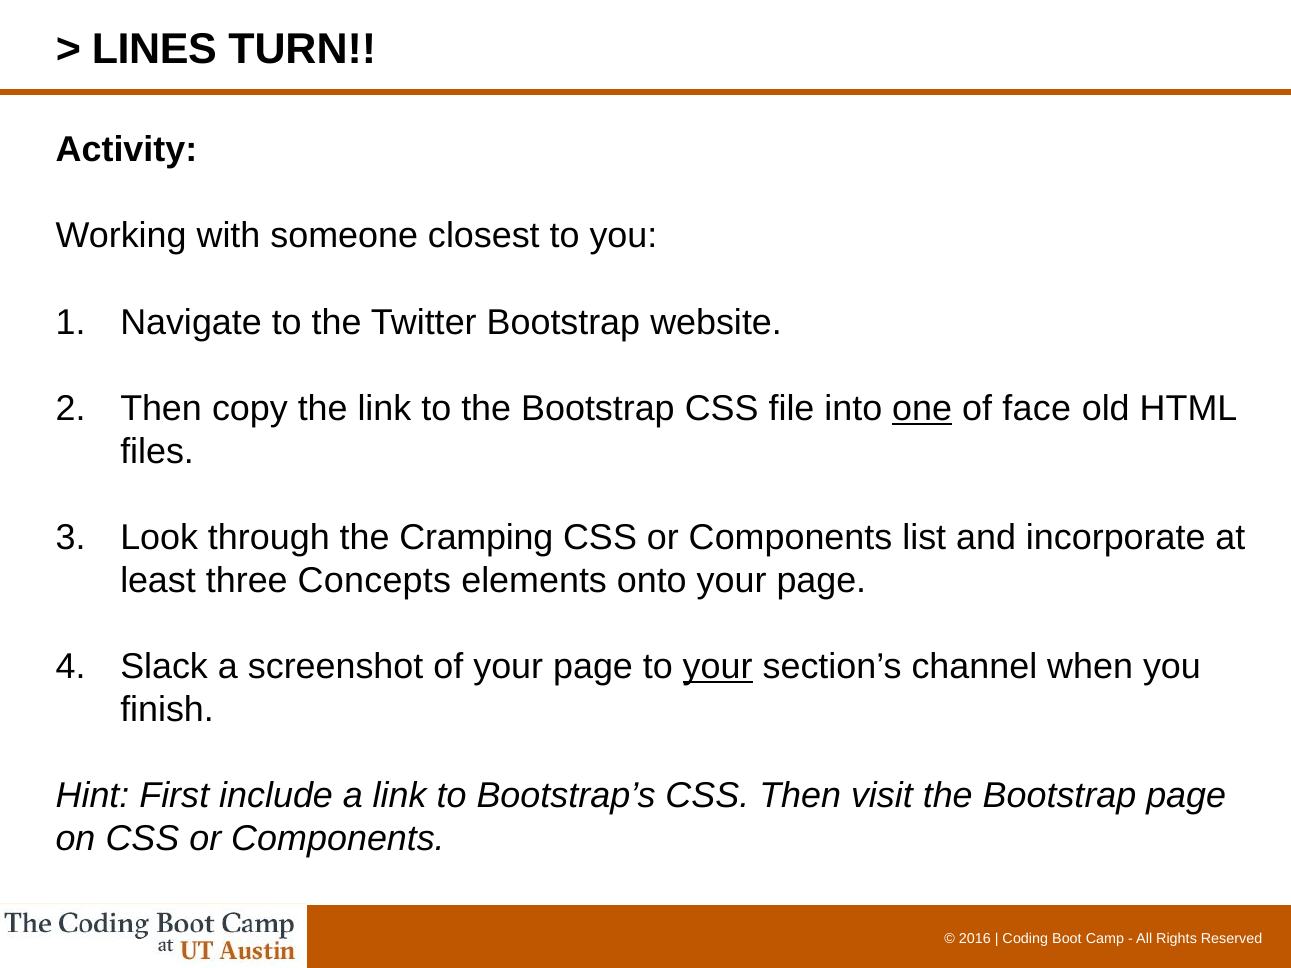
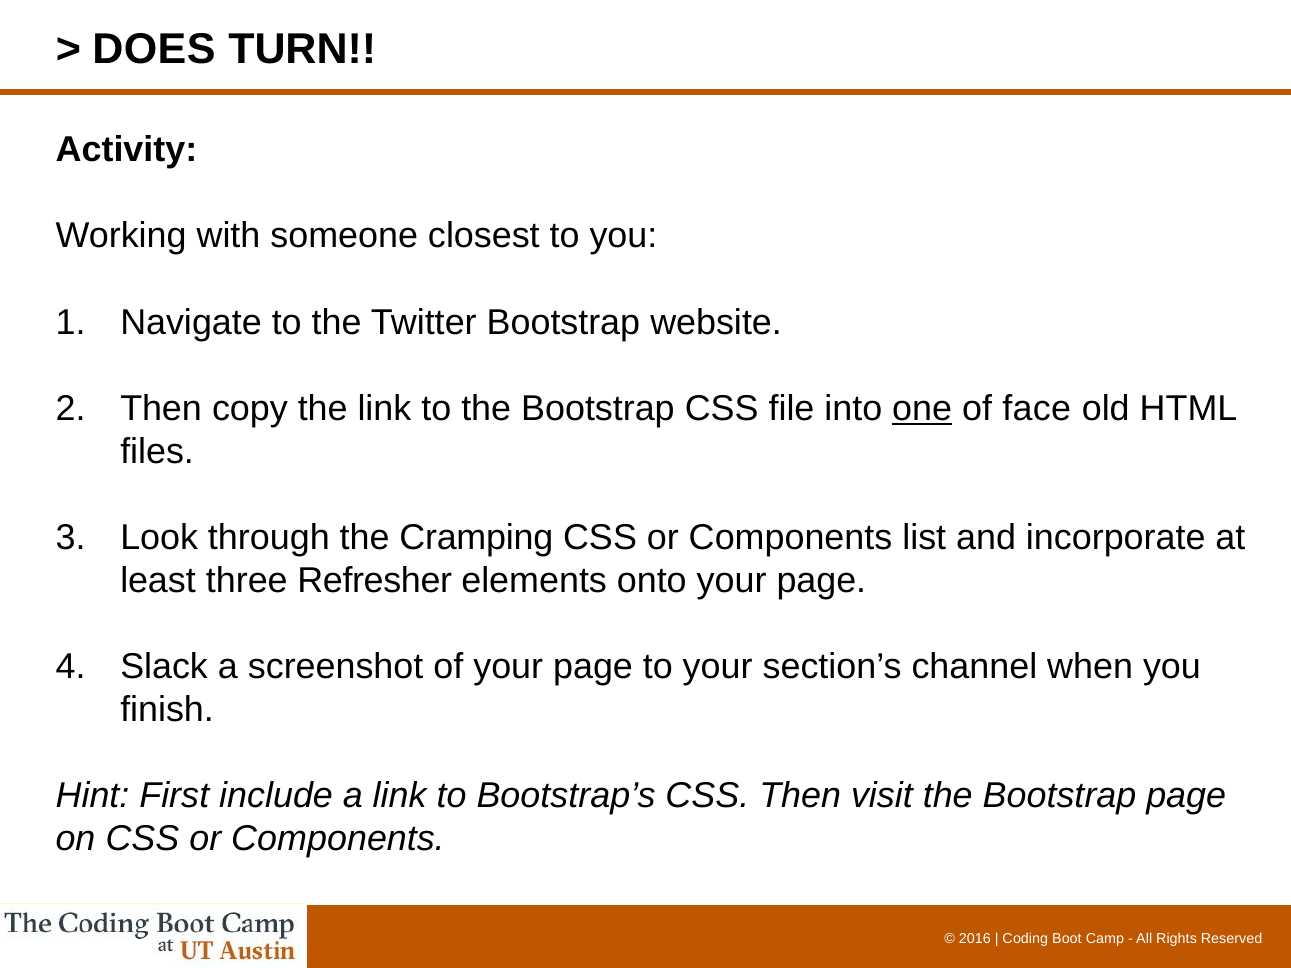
LINES: LINES -> DOES
Concepts: Concepts -> Refresher
your at (718, 667) underline: present -> none
